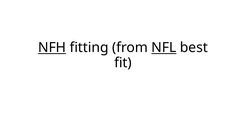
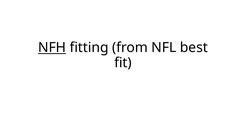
NFL underline: present -> none
